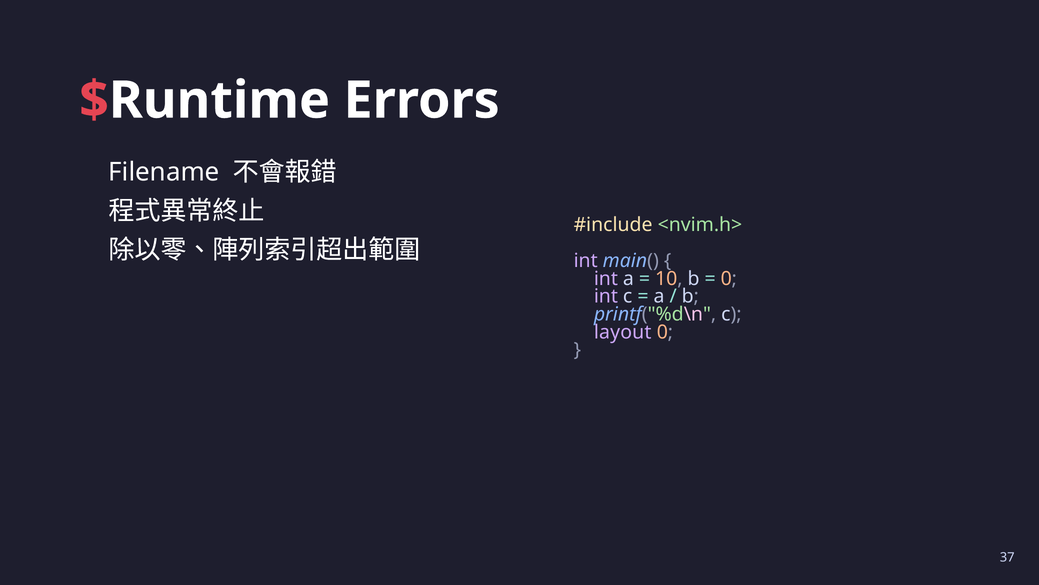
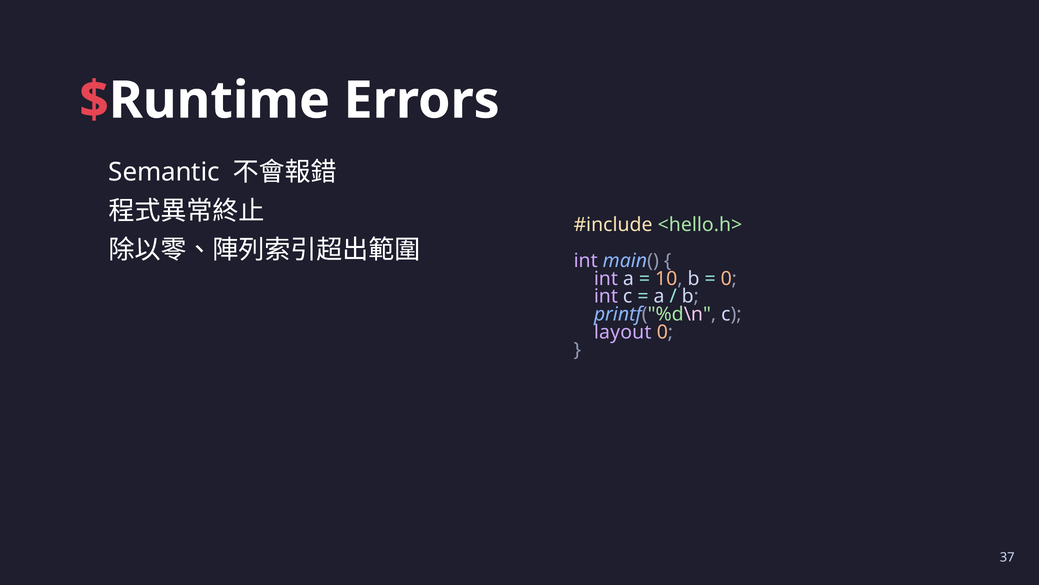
Filename: Filename -> Semantic
<nvim.h>: <nvim.h> -> <hello.h>
